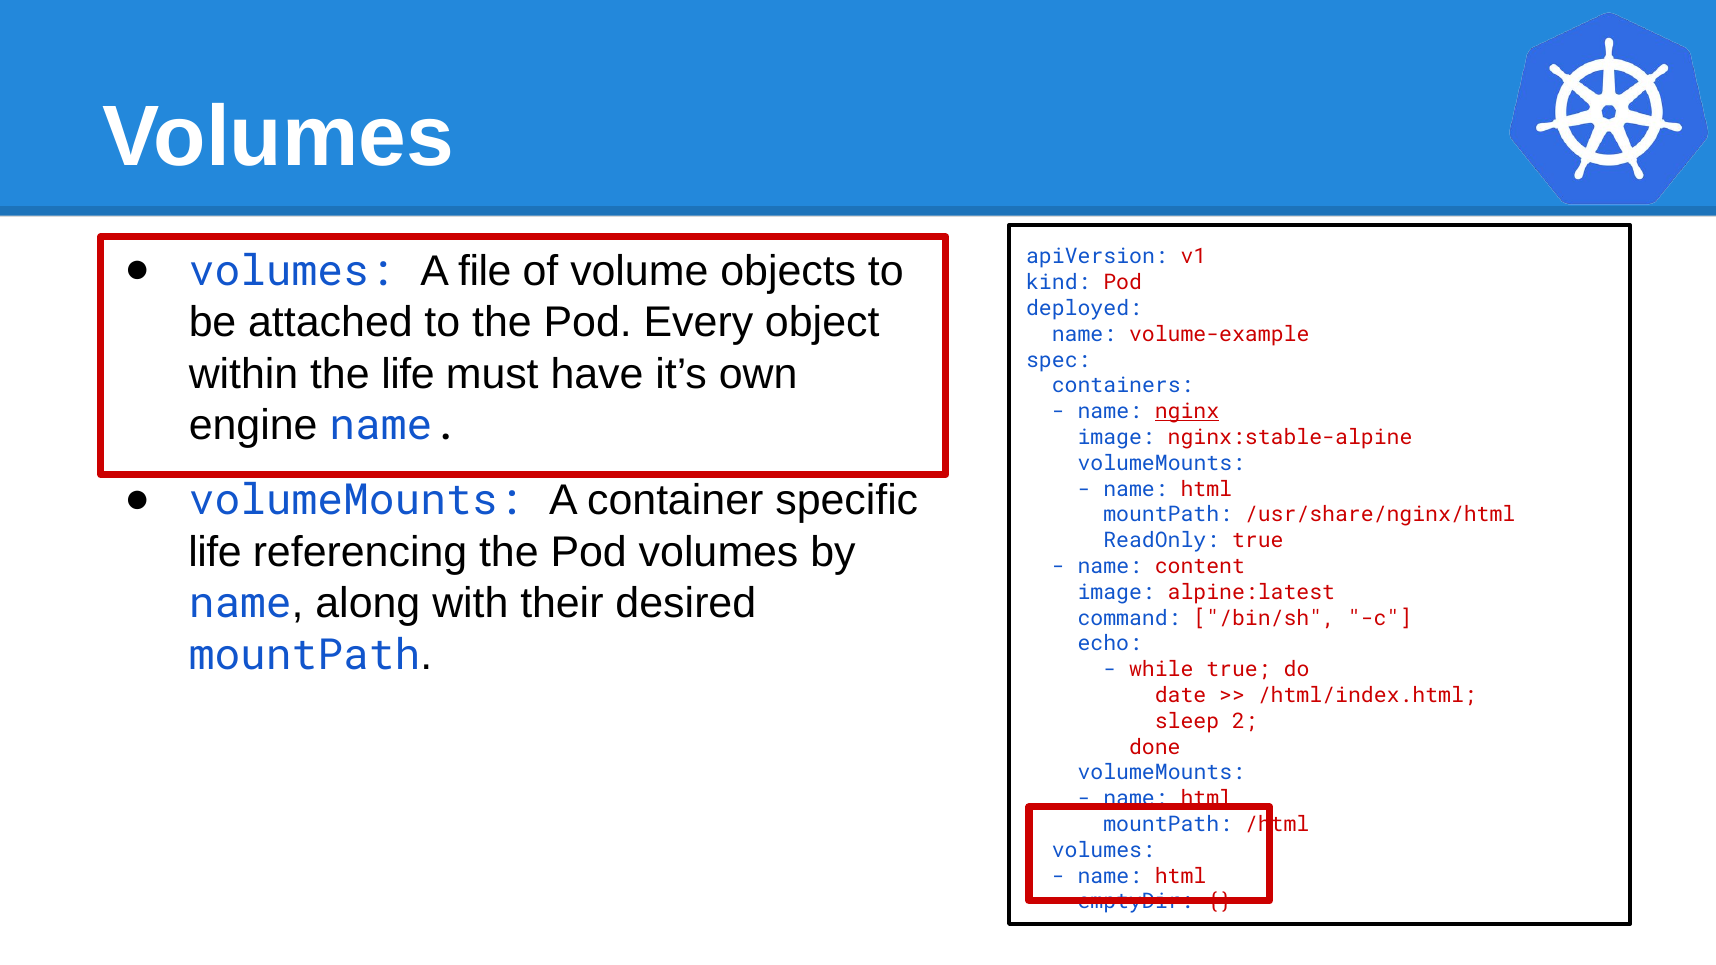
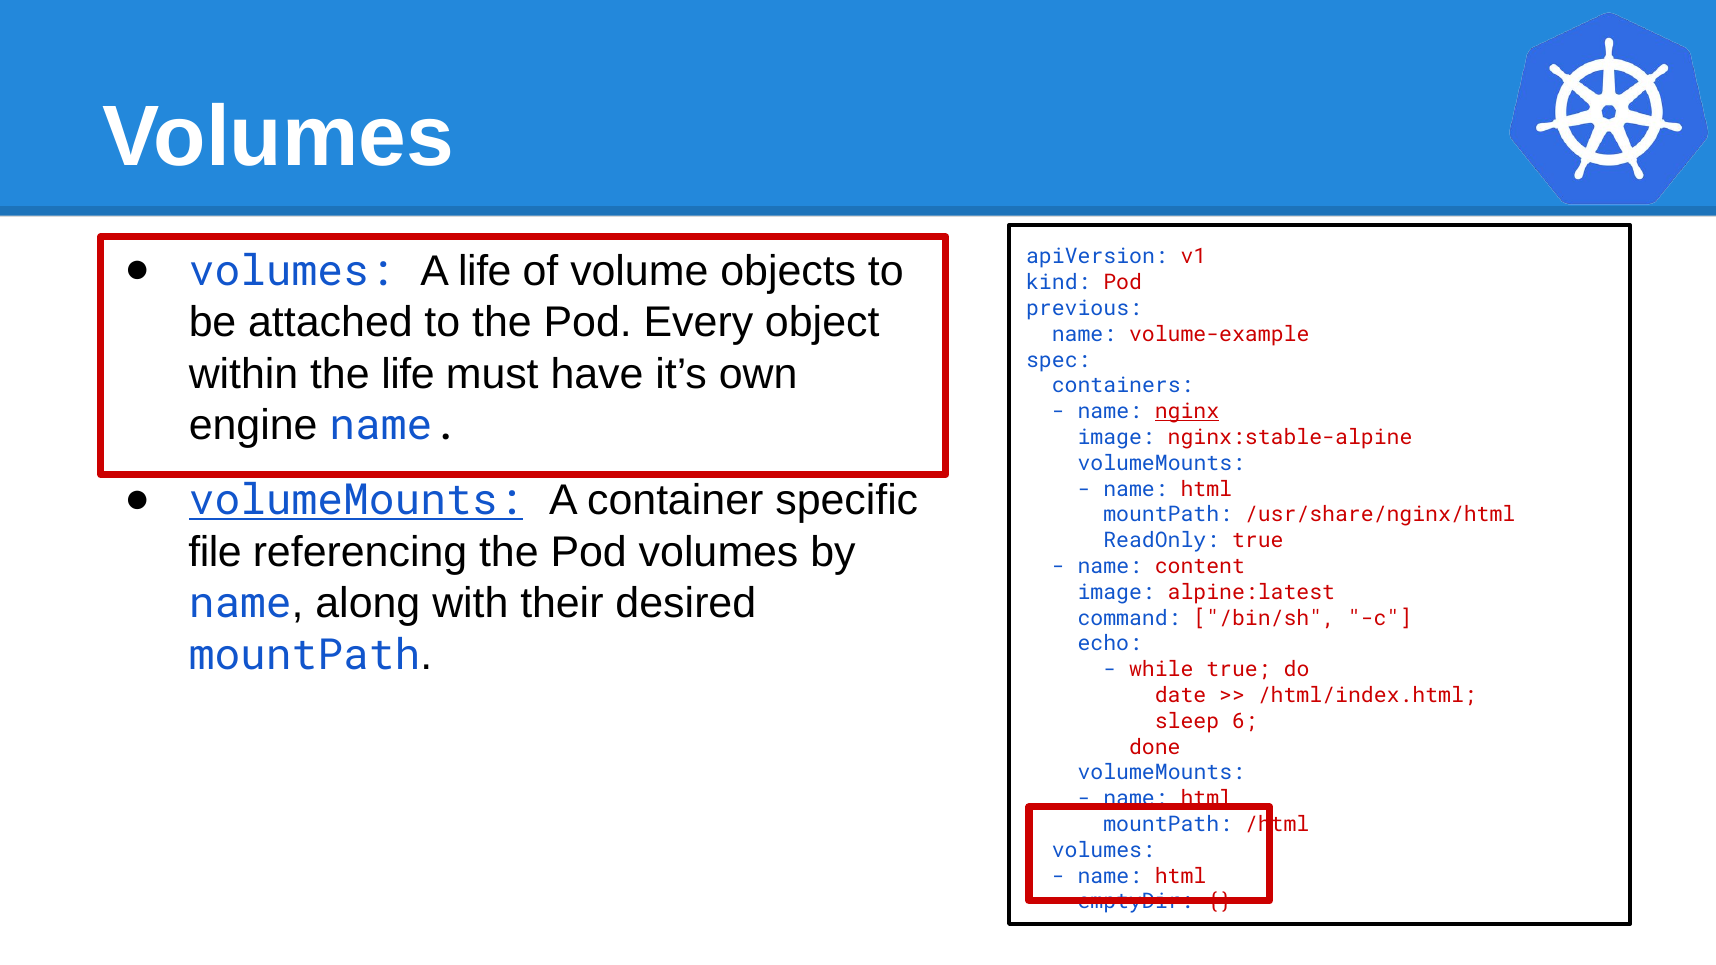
A file: file -> life
deployed: deployed -> previous
volumeMounts at (356, 501) underline: none -> present
life at (215, 552): life -> file
2: 2 -> 6
